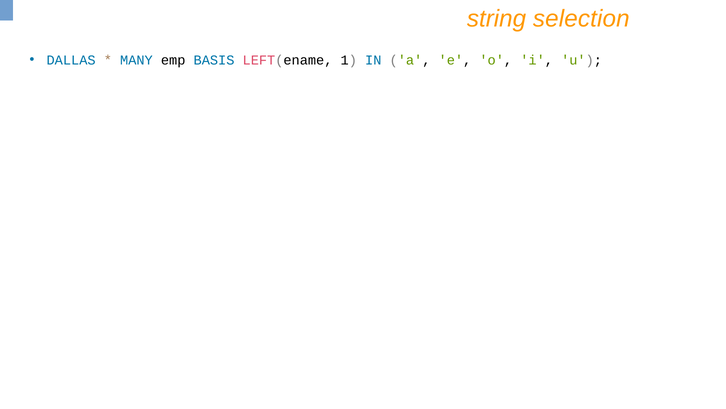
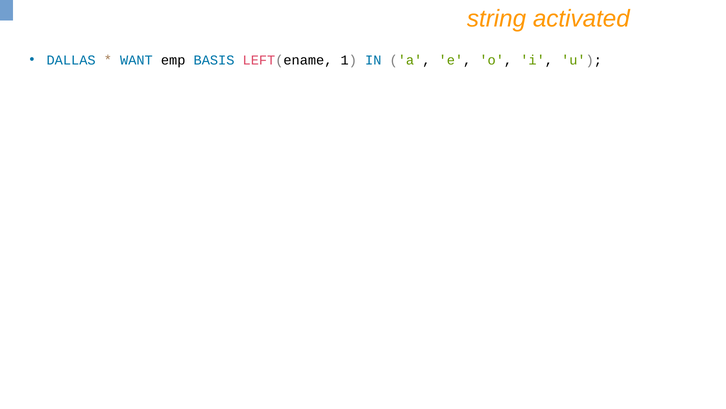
selection: selection -> activated
MANY: MANY -> WANT
